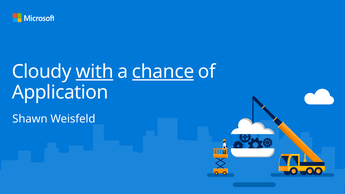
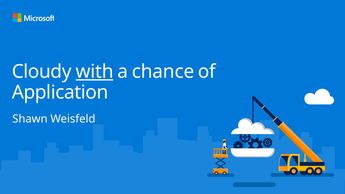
chance underline: present -> none
